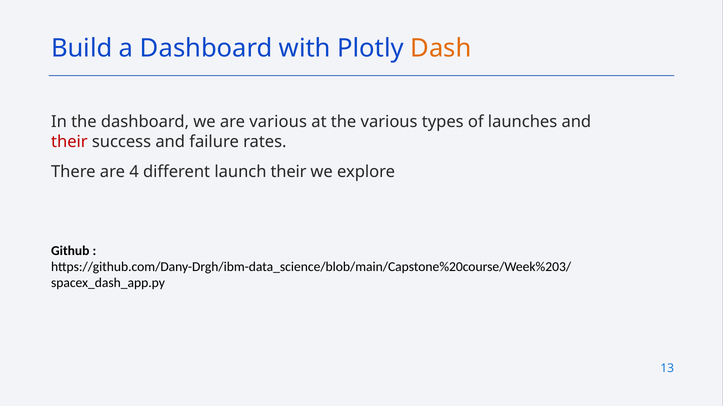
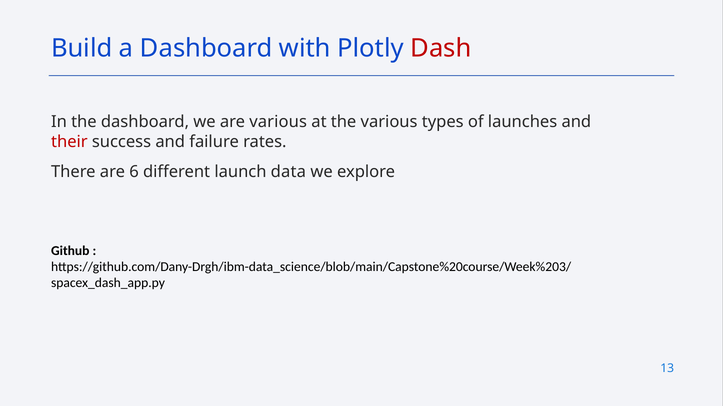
Dash colour: orange -> red
4: 4 -> 6
launch their: their -> data
